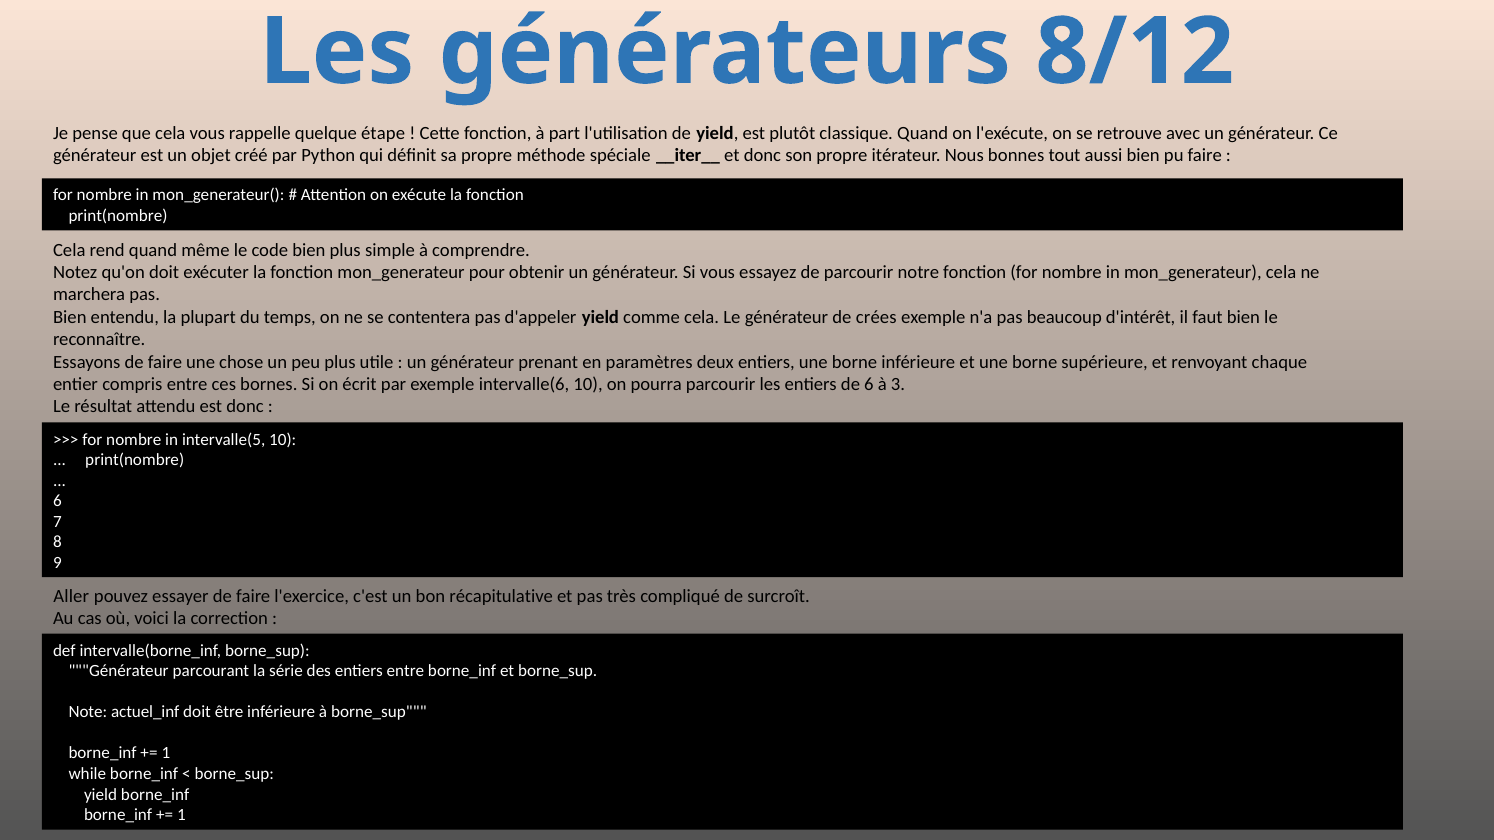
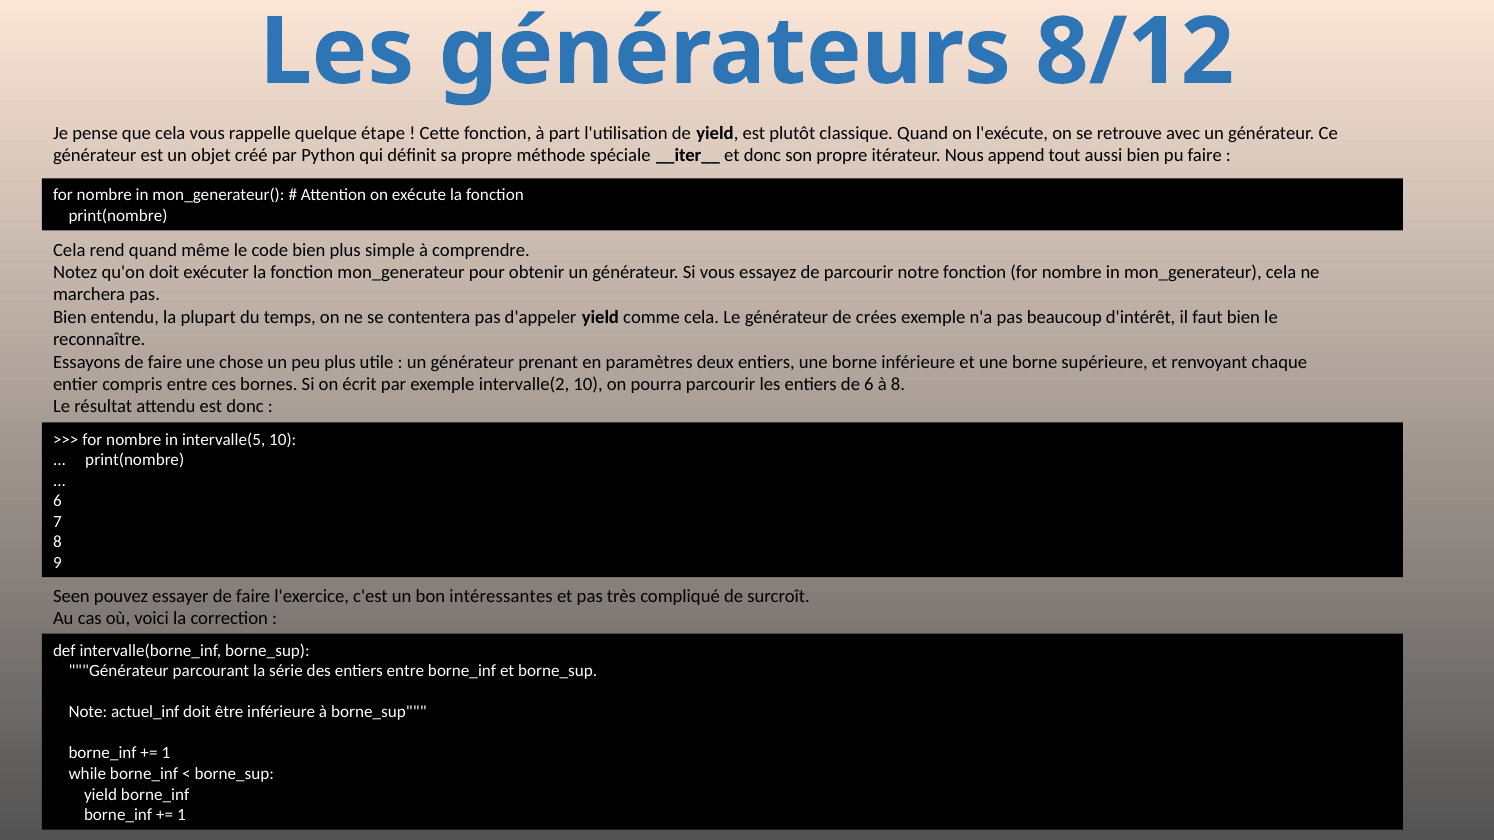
bonnes: bonnes -> append
intervalle(6: intervalle(6 -> intervalle(2
à 3: 3 -> 8
Aller: Aller -> Seen
récapitulative: récapitulative -> intéressantes
